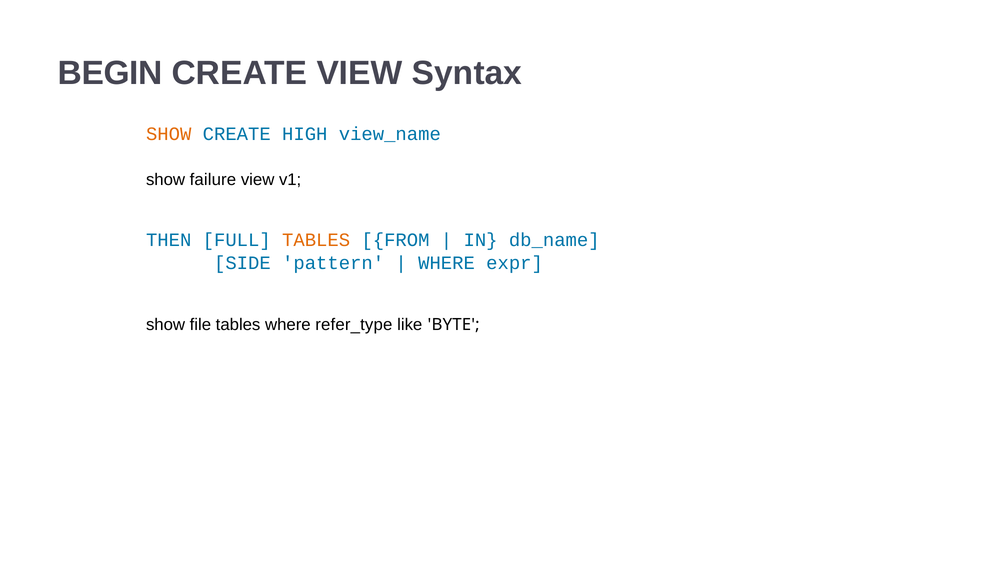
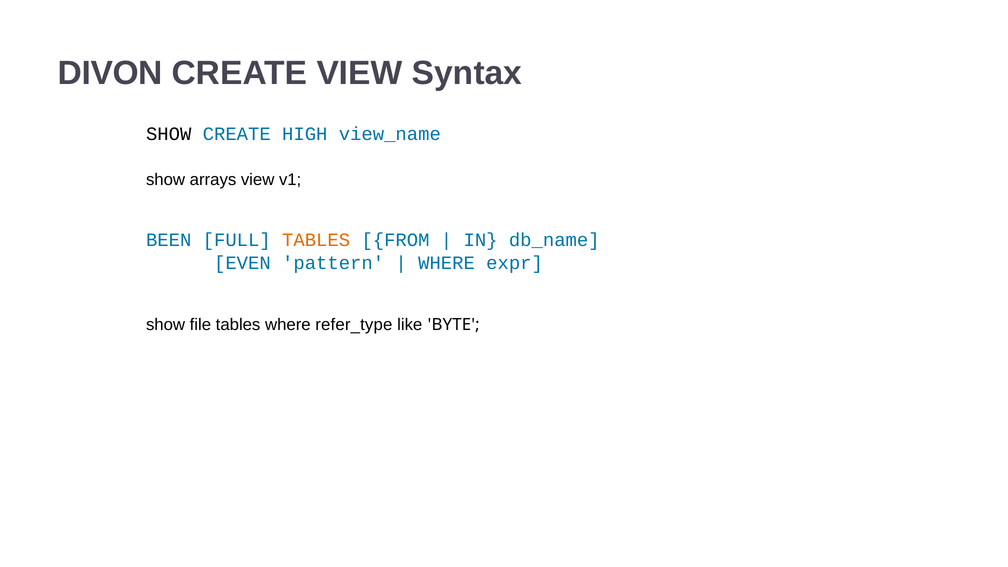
BEGIN: BEGIN -> DIVON
SHOW at (169, 134) colour: orange -> black
failure: failure -> arrays
THEN: THEN -> BEEN
SIDE: SIDE -> EVEN
